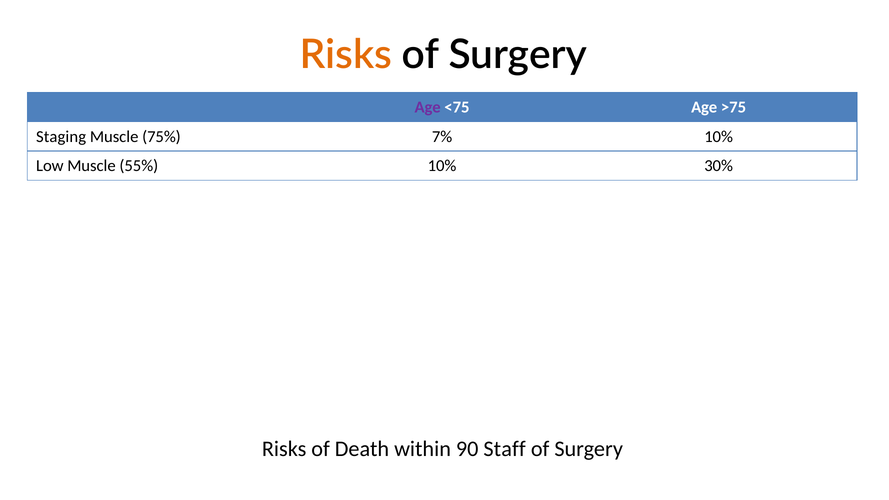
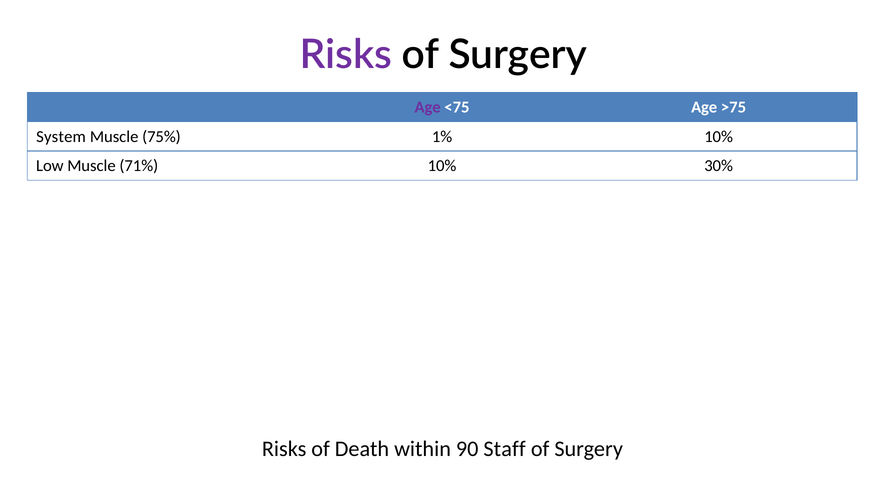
Risks at (346, 55) colour: orange -> purple
Staging: Staging -> System
7%: 7% -> 1%
55%: 55% -> 71%
